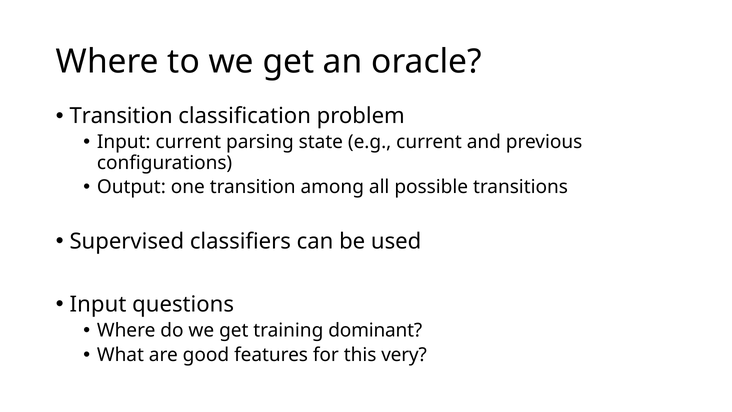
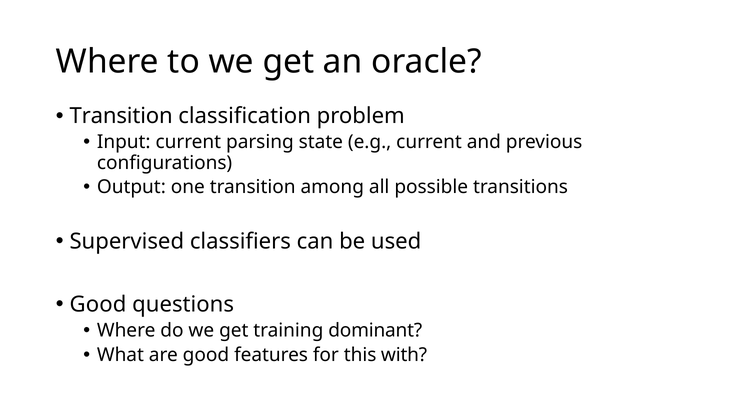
Input at (98, 304): Input -> Good
very: very -> with
